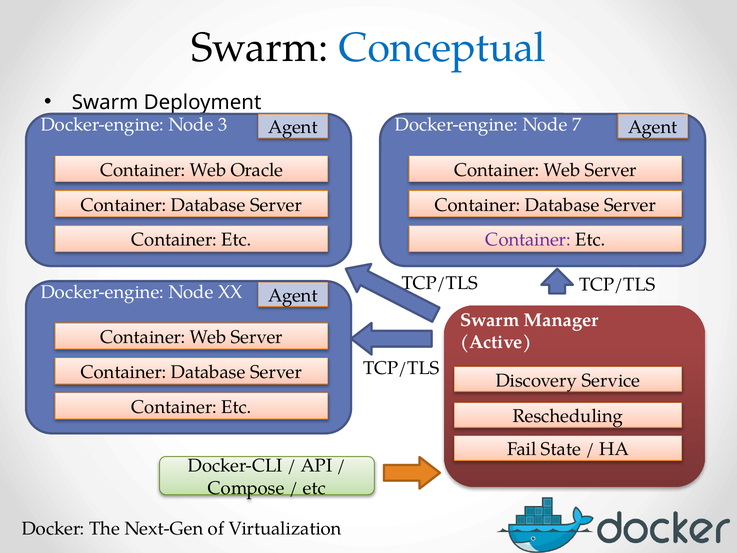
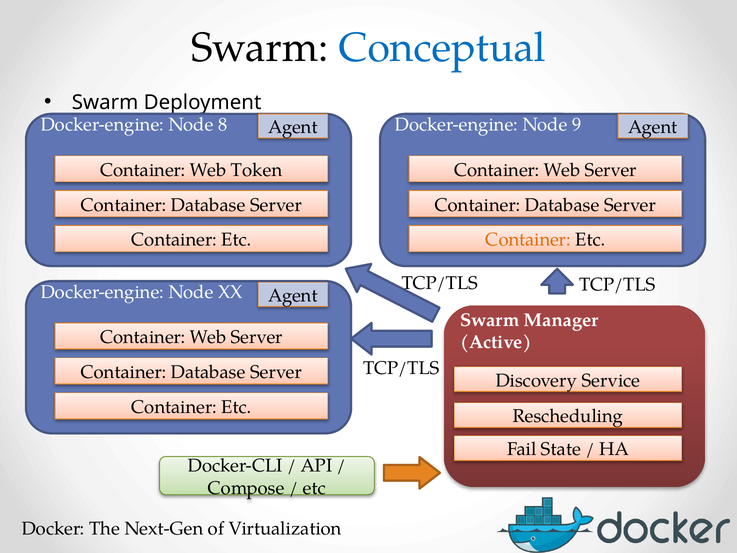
3: 3 -> 8
7: 7 -> 9
Oracle: Oracle -> Token
Container at (528, 240) colour: purple -> orange
